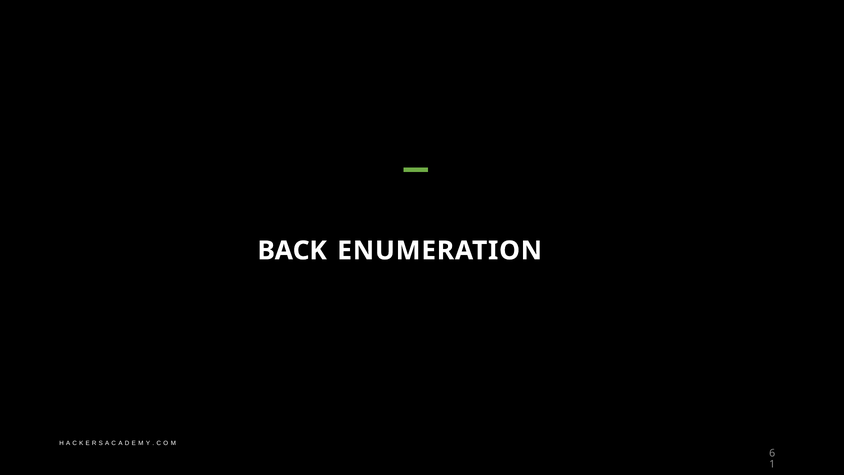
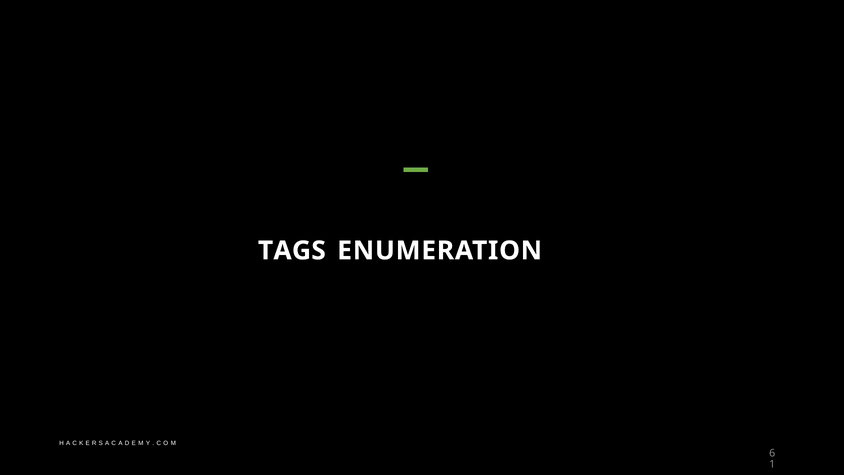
BACK: BACK -> TAGS
